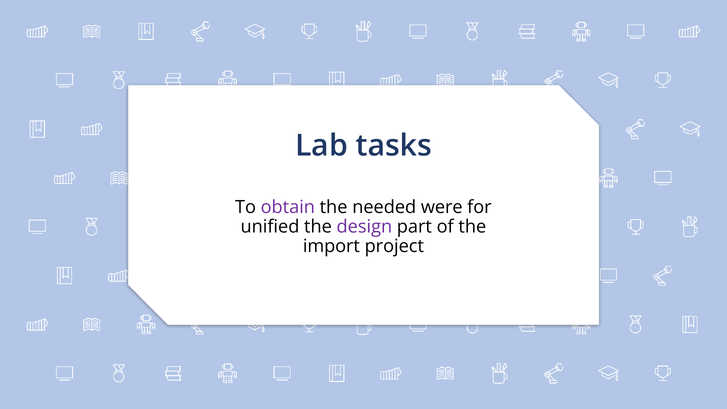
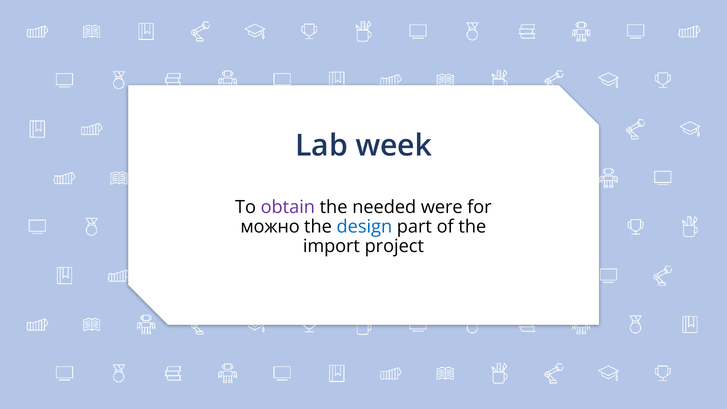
tasks: tasks -> week
unified: unified -> можно
design colour: purple -> blue
